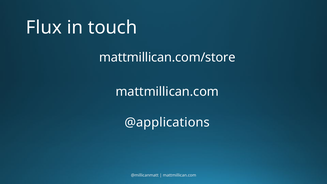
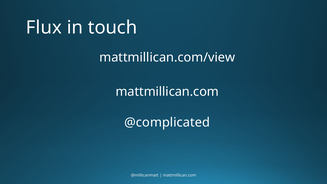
mattmillican.com/store: mattmillican.com/store -> mattmillican.com/view
@applications: @applications -> @complicated
